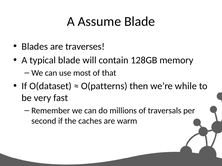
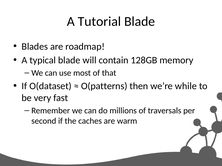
Assume: Assume -> Tutorial
traverses: traverses -> roadmap
